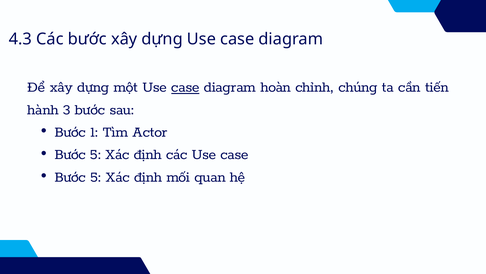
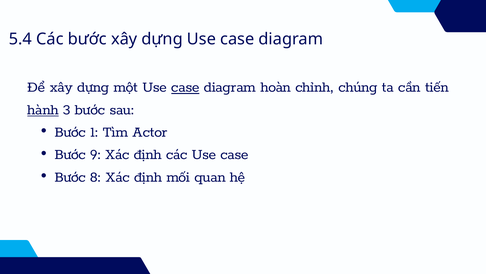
4.3: 4.3 -> 5.4
hành underline: none -> present
5 at (96, 154): 5 -> 9
5 at (96, 176): 5 -> 8
